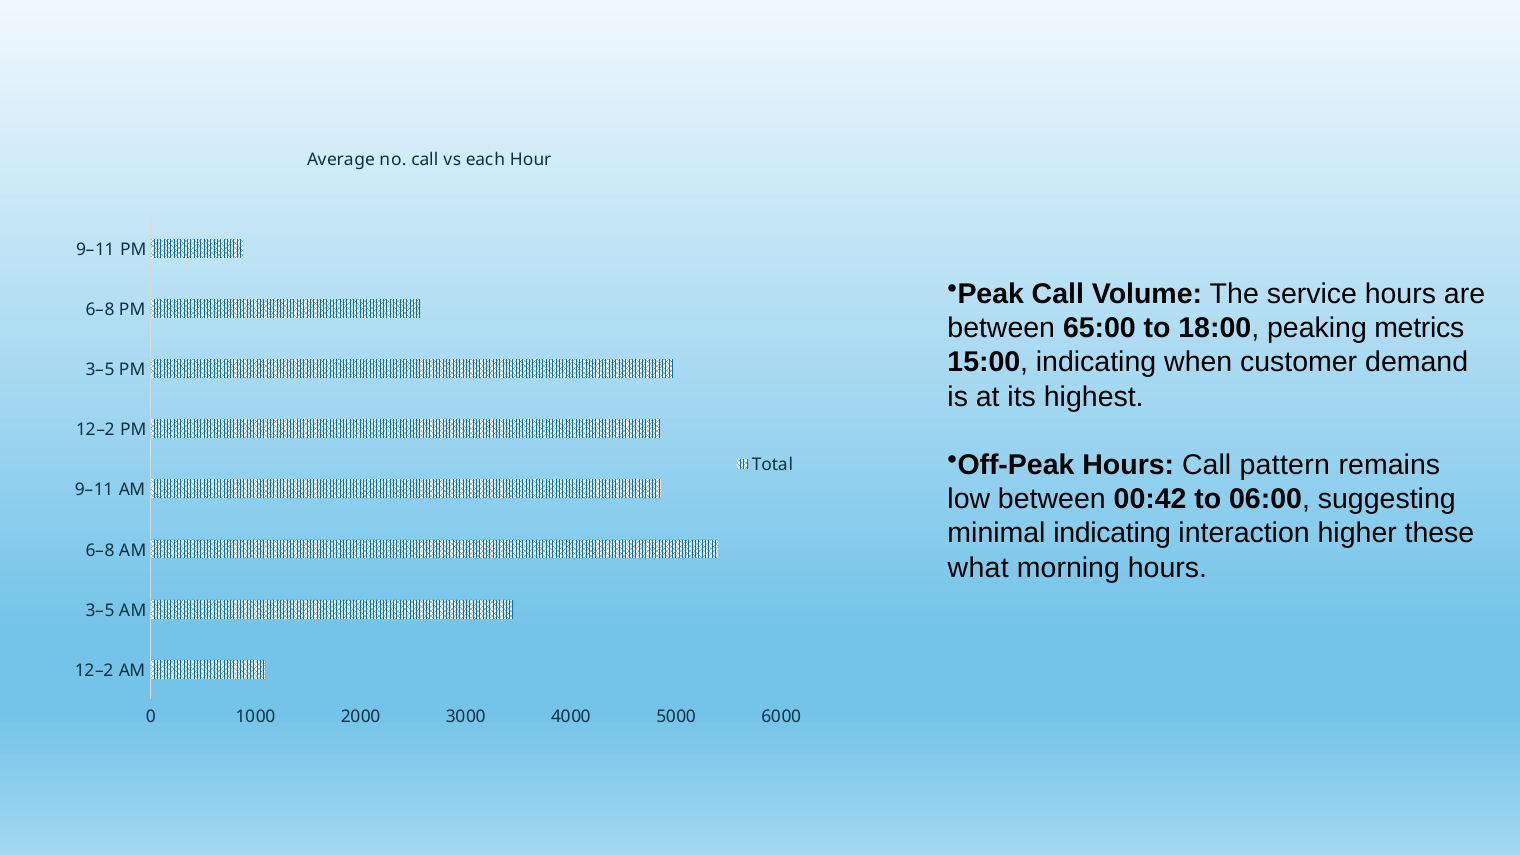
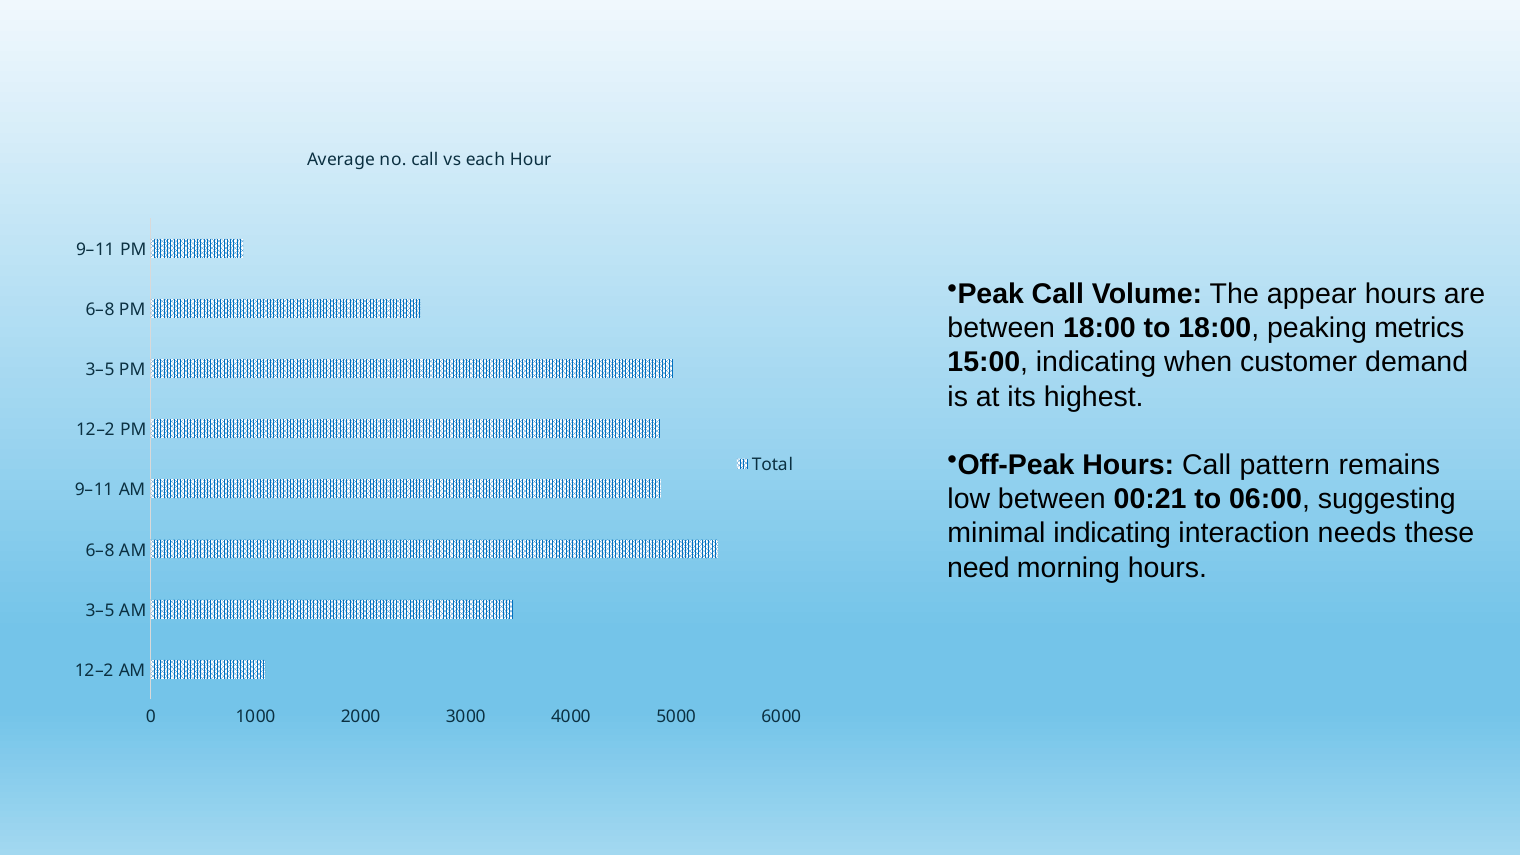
service: service -> appear
between 65:00: 65:00 -> 18:00
00:42: 00:42 -> 00:21
higher: higher -> needs
what: what -> need
